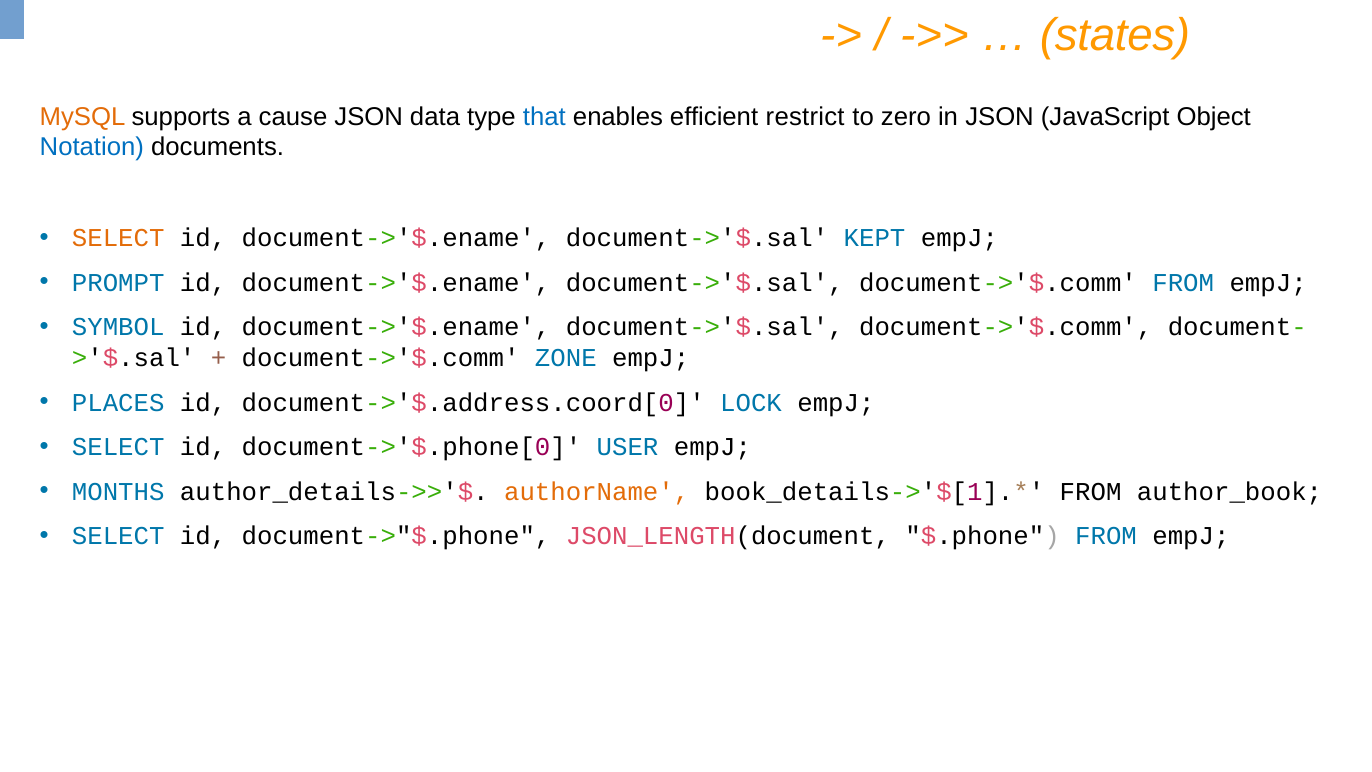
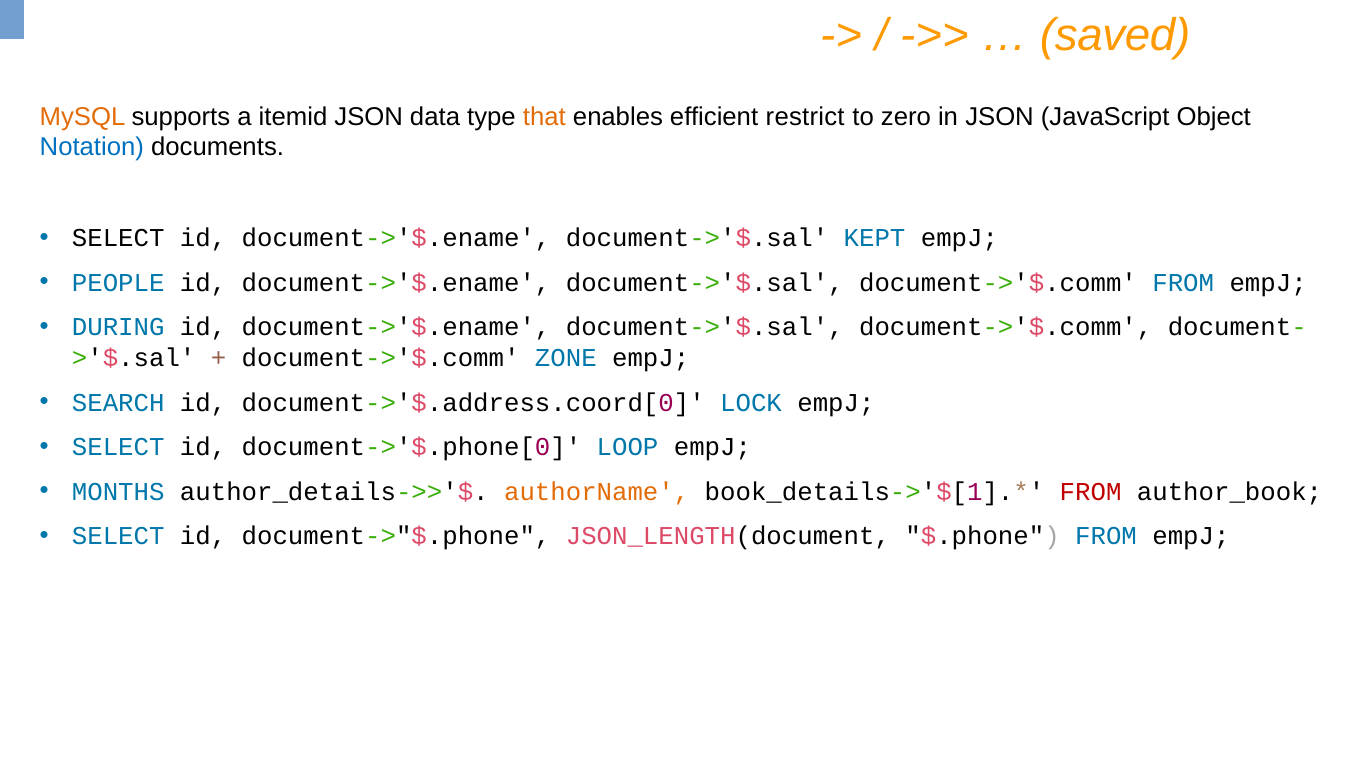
states: states -> saved
cause: cause -> itemid
that colour: blue -> orange
SELECT at (118, 238) colour: orange -> black
PROMPT: PROMPT -> PEOPLE
SYMBOL: SYMBOL -> DURING
PLACES: PLACES -> SEARCH
USER: USER -> LOOP
FROM at (1091, 492) colour: black -> red
